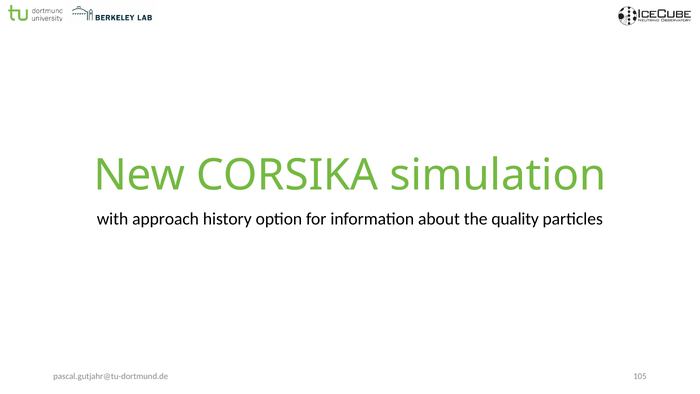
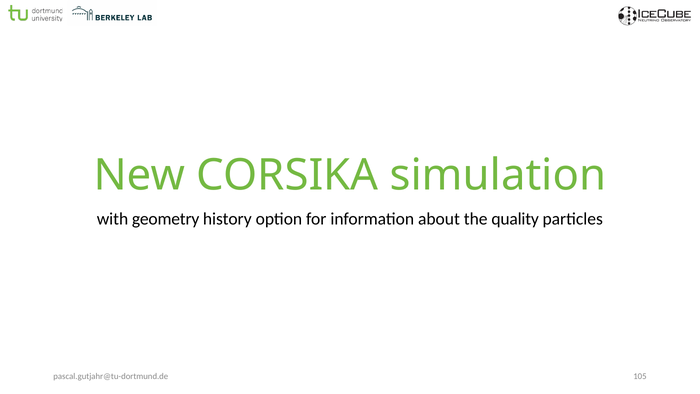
approach: approach -> geometry
